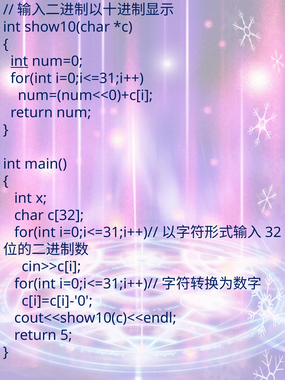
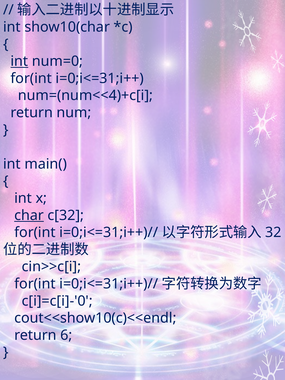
num=(num<<0)+c[i: num=(num<<0)+c[i -> num=(num<<4)+c[i
char underline: none -> present
5: 5 -> 6
